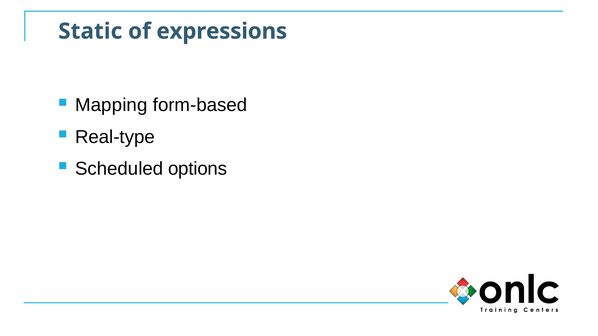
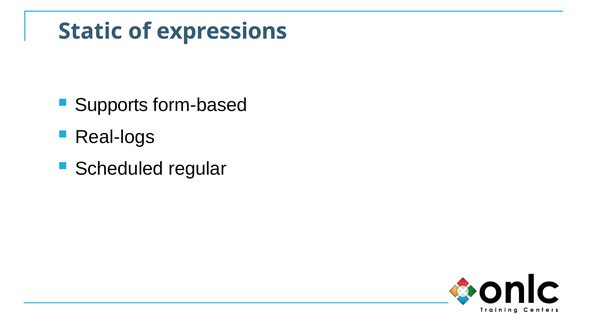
Mapping: Mapping -> Supports
Real-type: Real-type -> Real-logs
options: options -> regular
